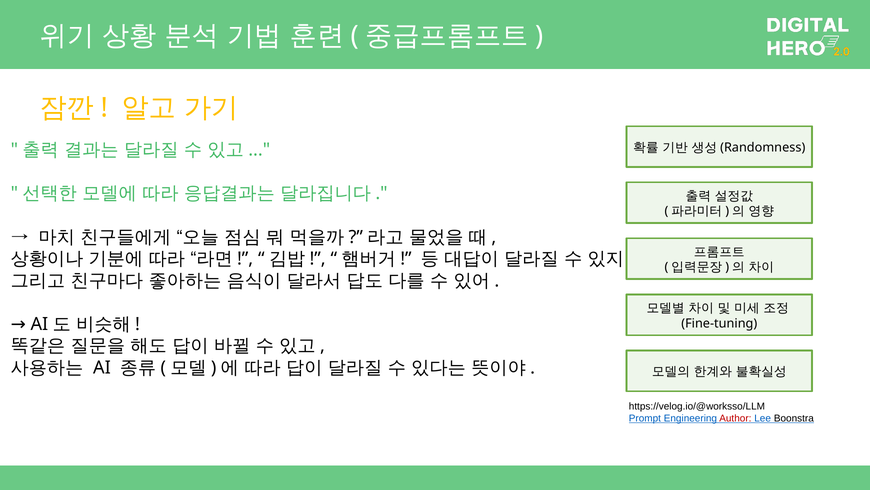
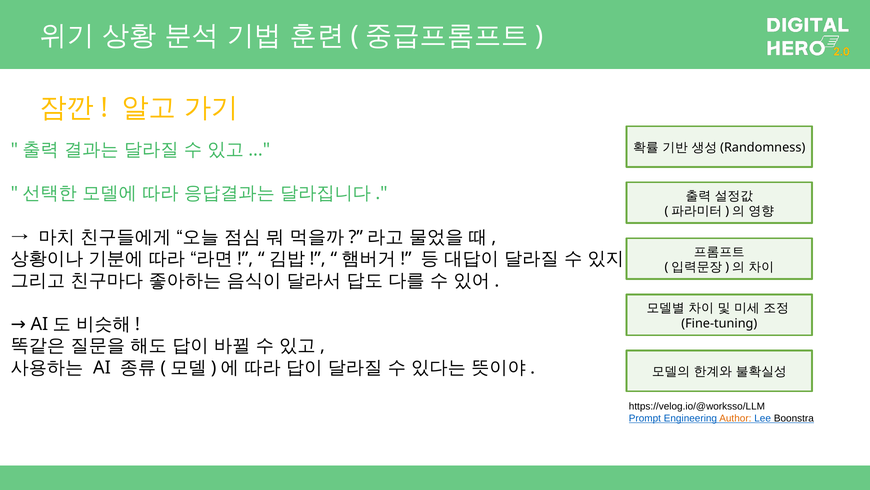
Author colour: red -> orange
